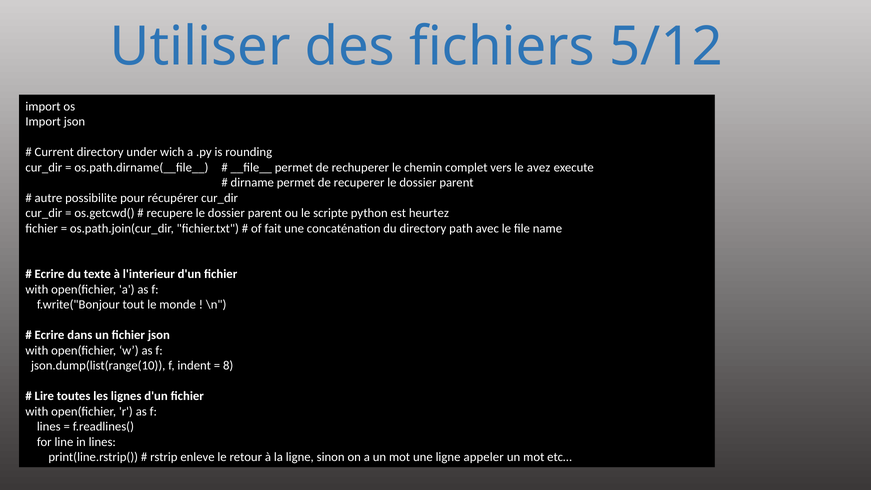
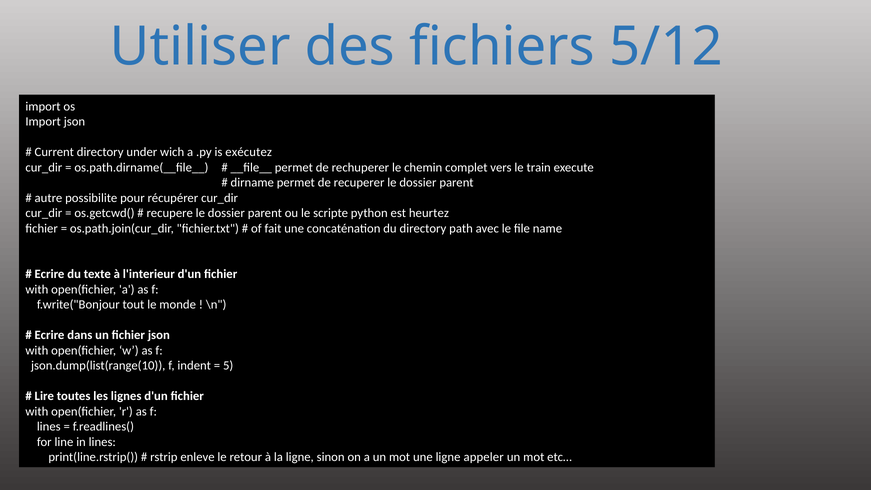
rounding: rounding -> exécutez
avez: avez -> train
8: 8 -> 5
